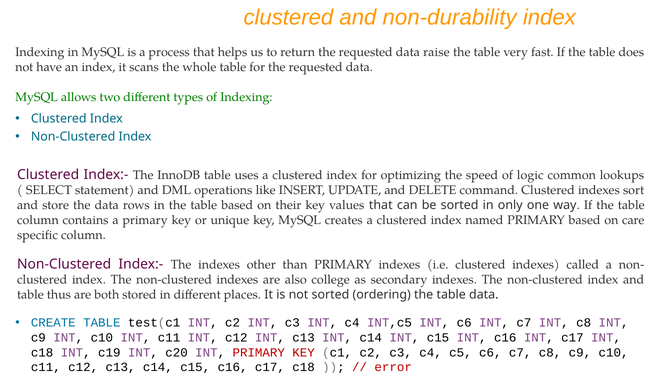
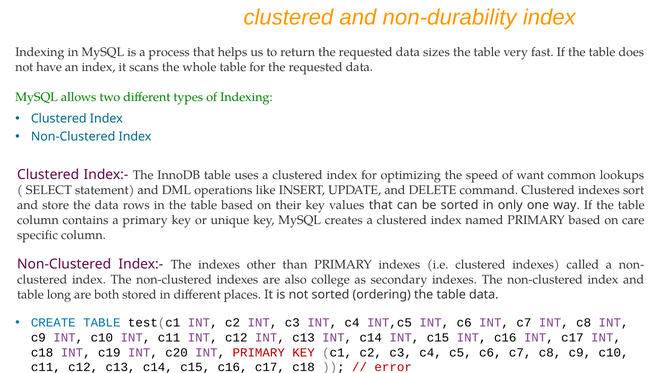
raise: raise -> sizes
logic: logic -> want
thus: thus -> long
